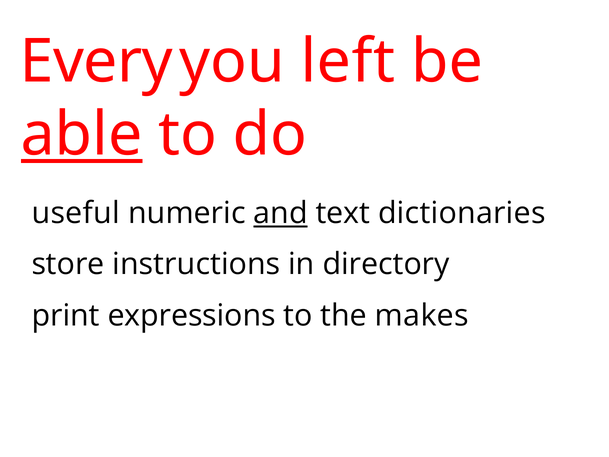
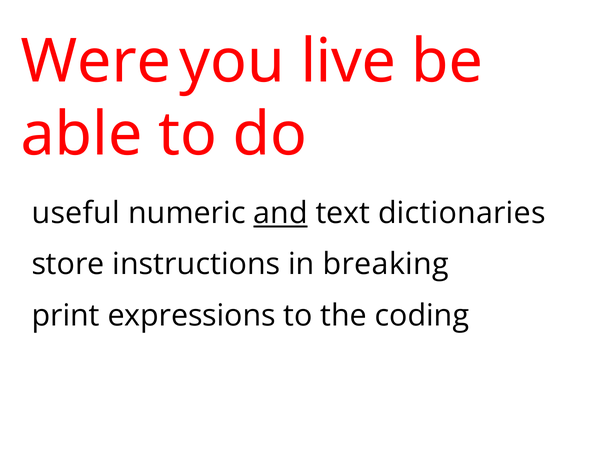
Every: Every -> Were
left: left -> live
able underline: present -> none
directory: directory -> breaking
makes: makes -> coding
